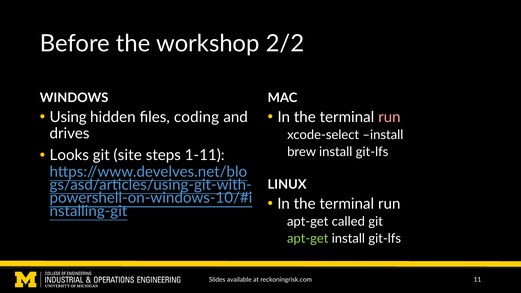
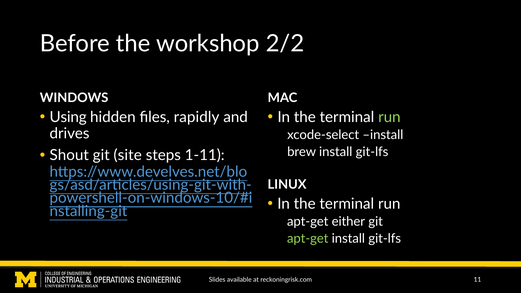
coding: coding -> rapidly
run at (389, 117) colour: pink -> light green
Looks: Looks -> Shout
called: called -> either
